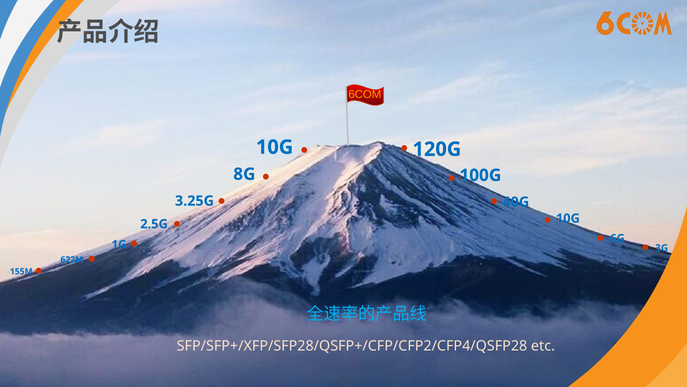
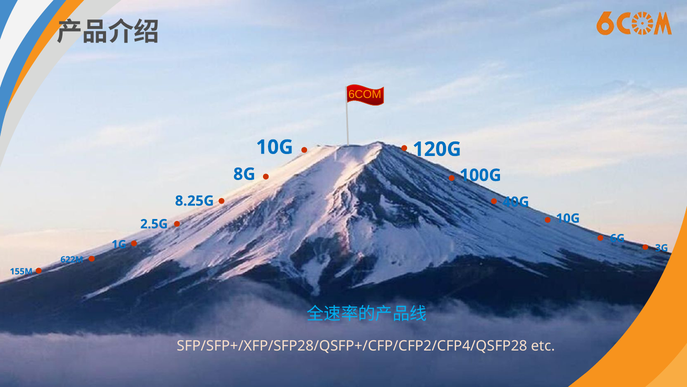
3.25G: 3.25G -> 8.25G
